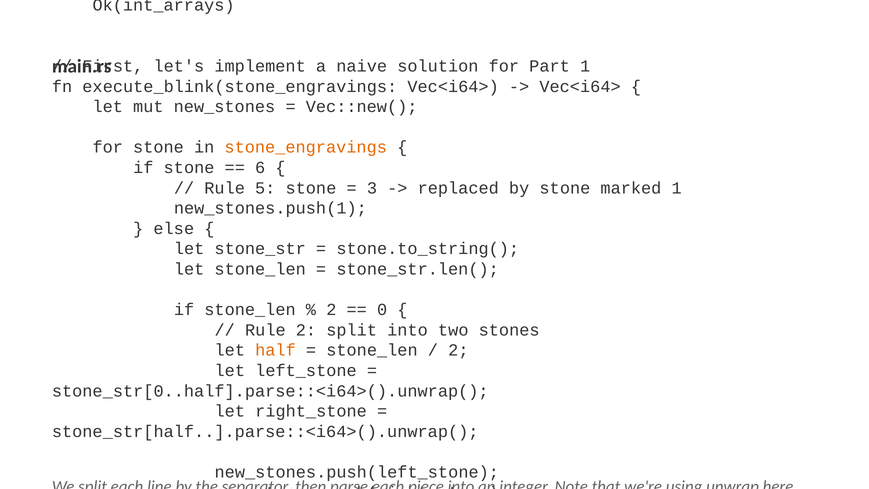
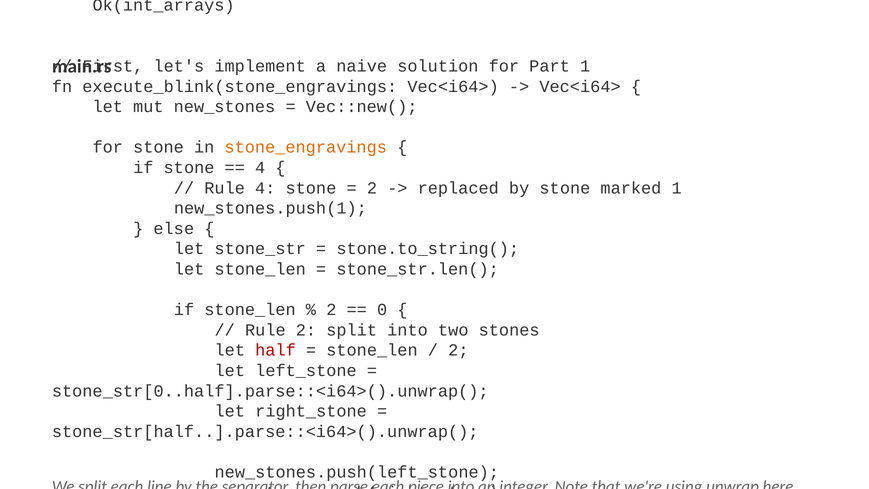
6 at (260, 168): 6 -> 4
Rule 5: 5 -> 4
3 at (372, 188): 3 -> 2
half colour: orange -> red
